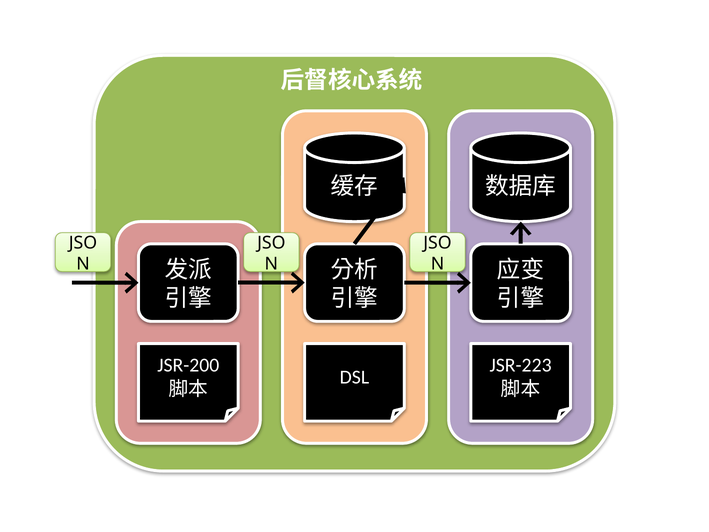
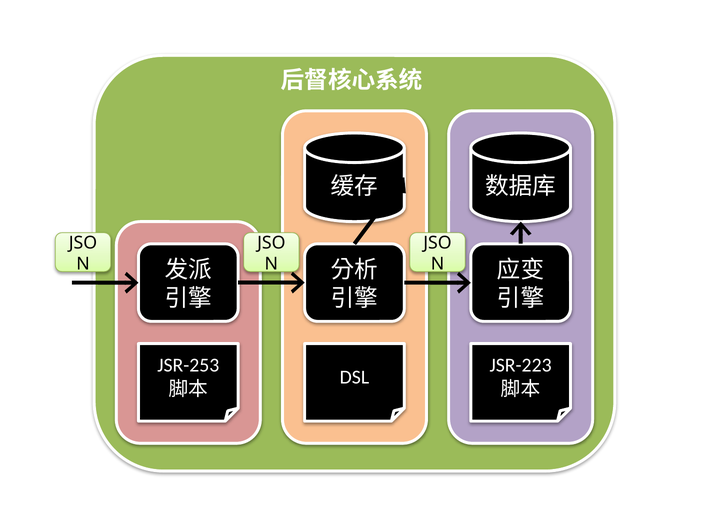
JSR-200: JSR-200 -> JSR-253
